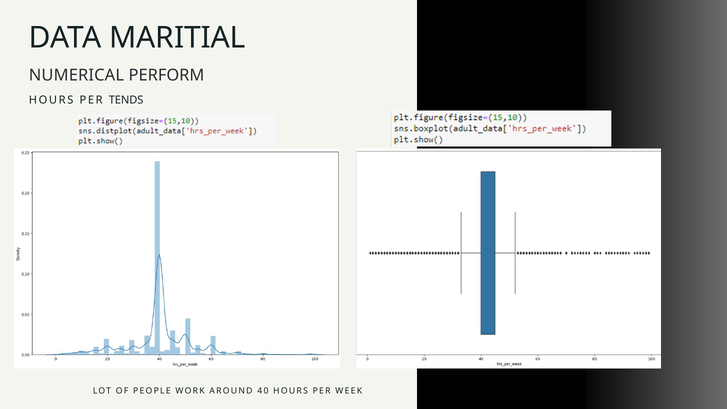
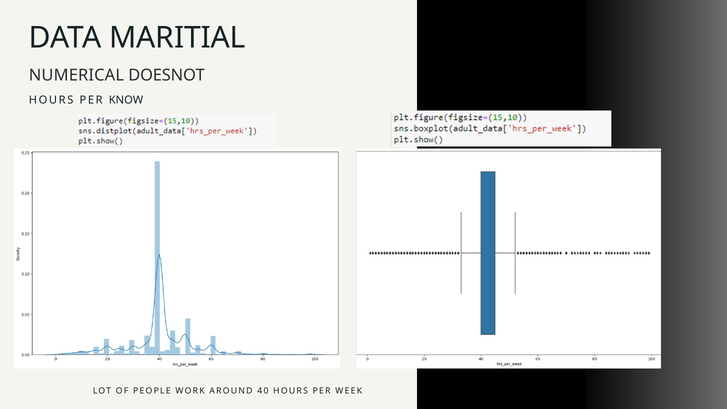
PERFORM: PERFORM -> DOESNOT
TENDS: TENDS -> KNOW
